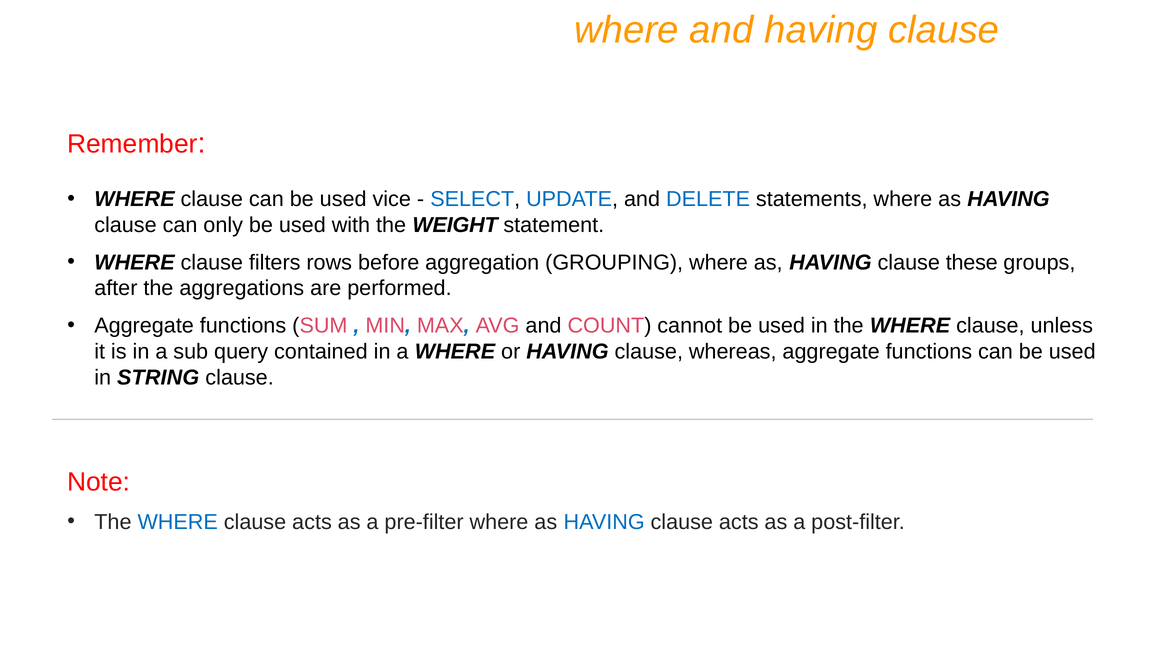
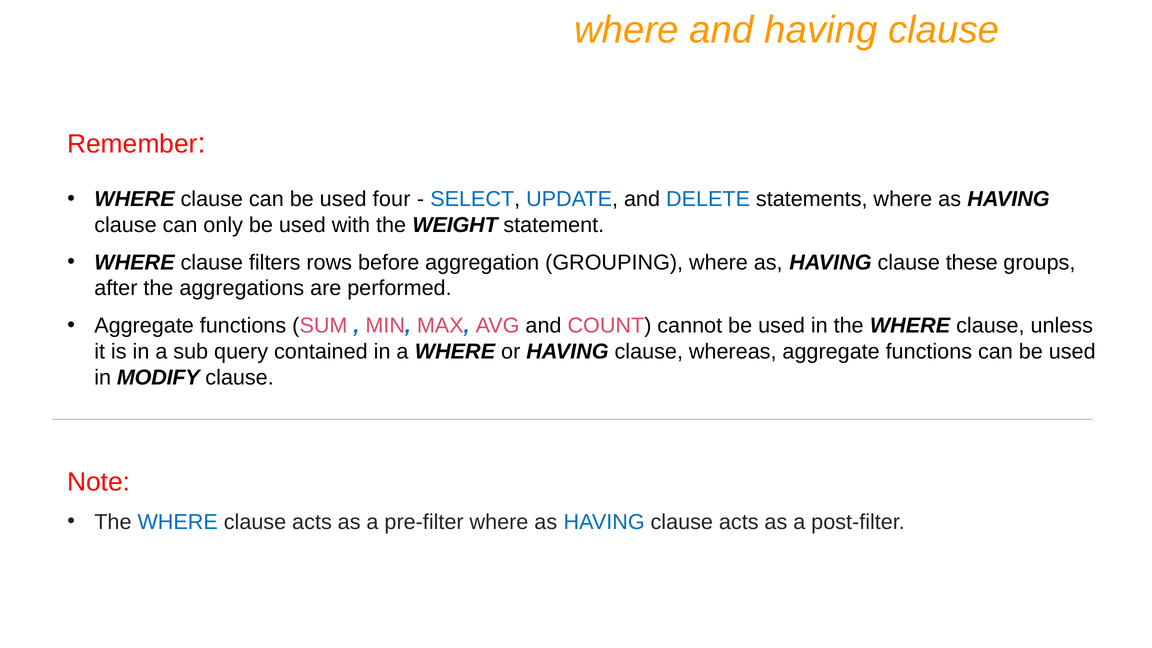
vice: vice -> four
STRING: STRING -> MODIFY
